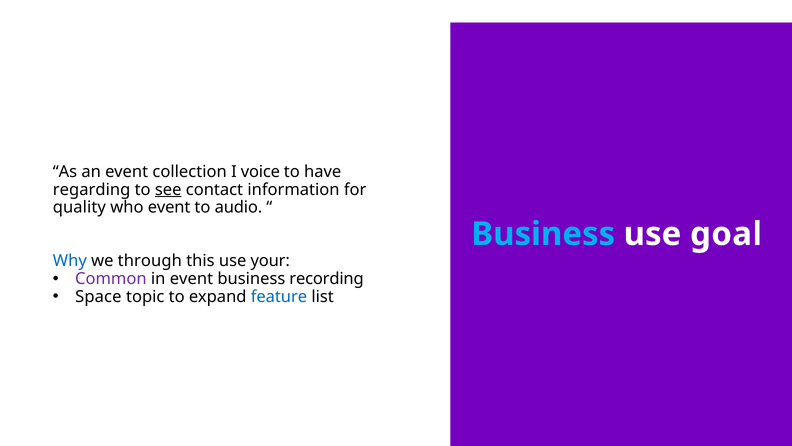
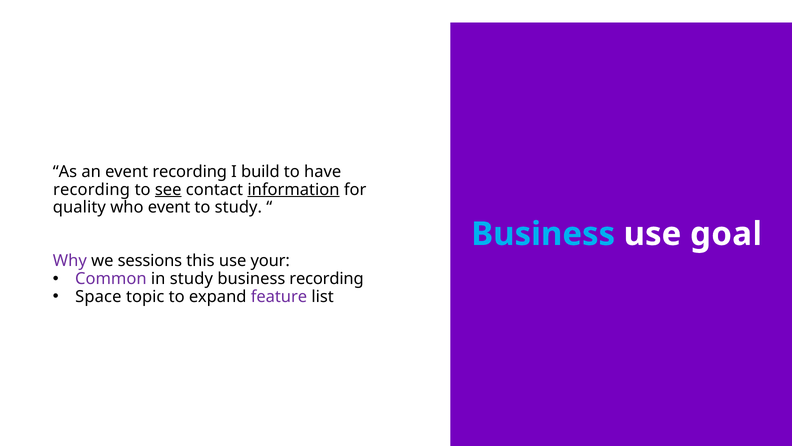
event collection: collection -> recording
voice: voice -> build
regarding at (92, 189): regarding -> recording
information underline: none -> present
to audio: audio -> study
Why colour: blue -> purple
through: through -> sessions
in event: event -> study
feature colour: blue -> purple
